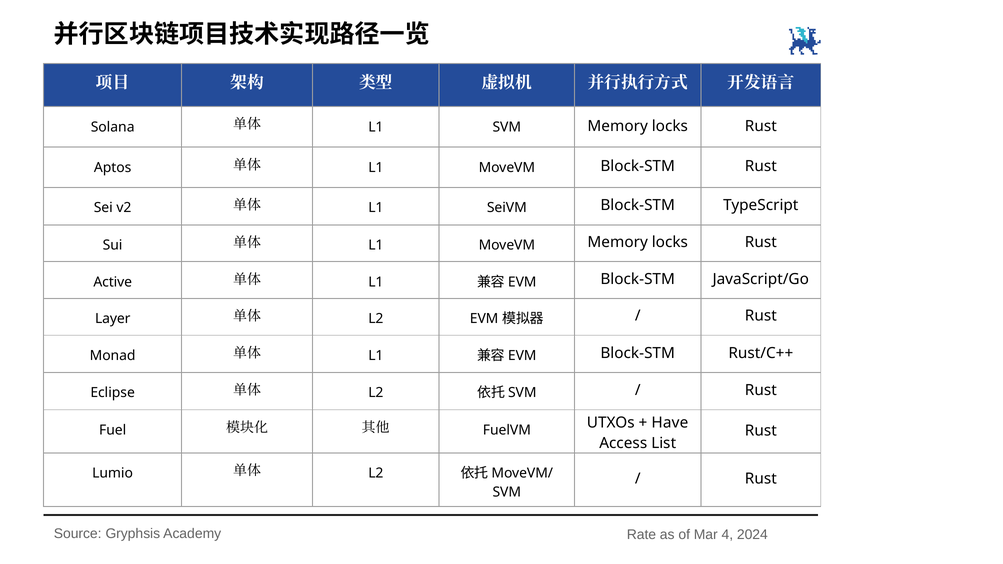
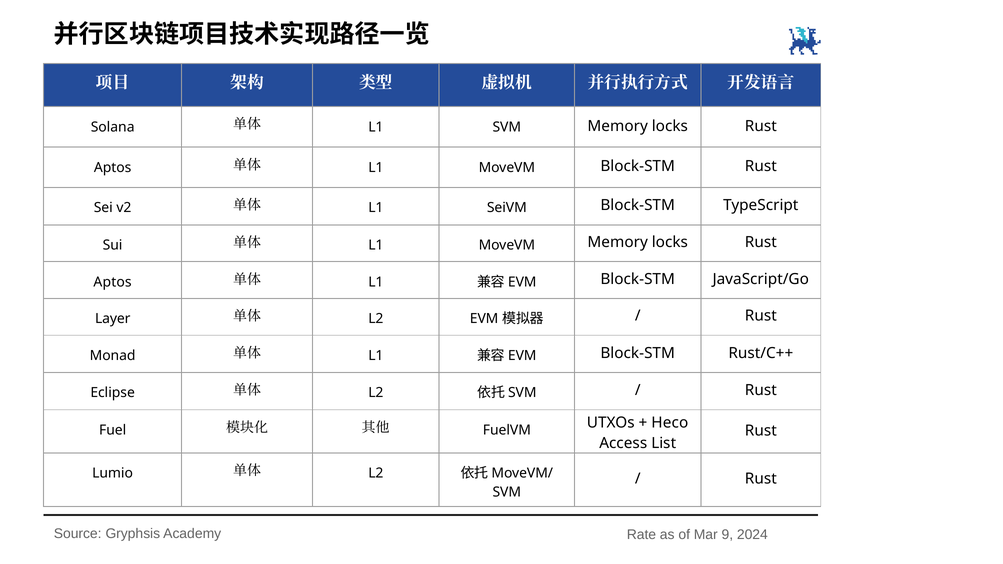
Active at (113, 282): Active -> Aptos
Have: Have -> Heco
4: 4 -> 9
